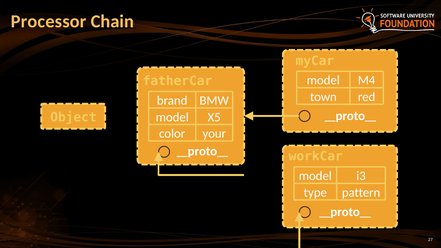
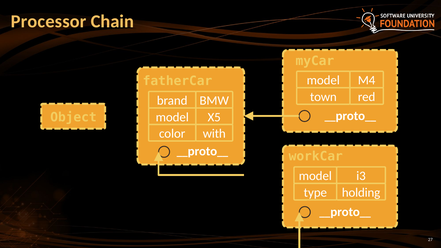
your: your -> with
pattern: pattern -> holding
